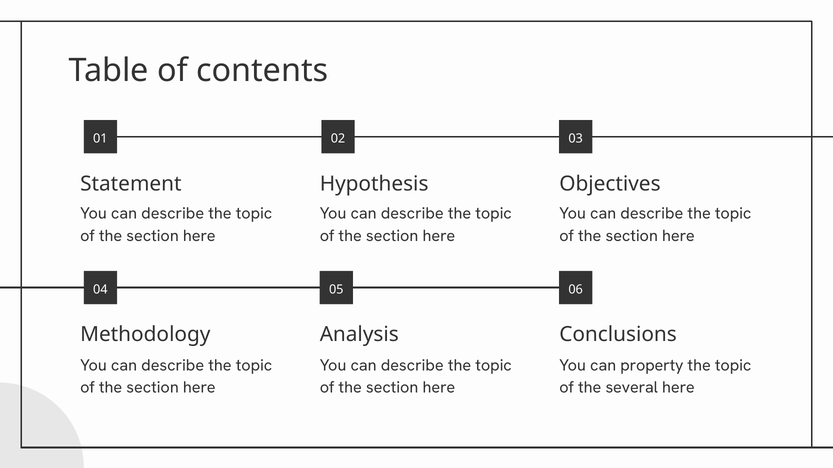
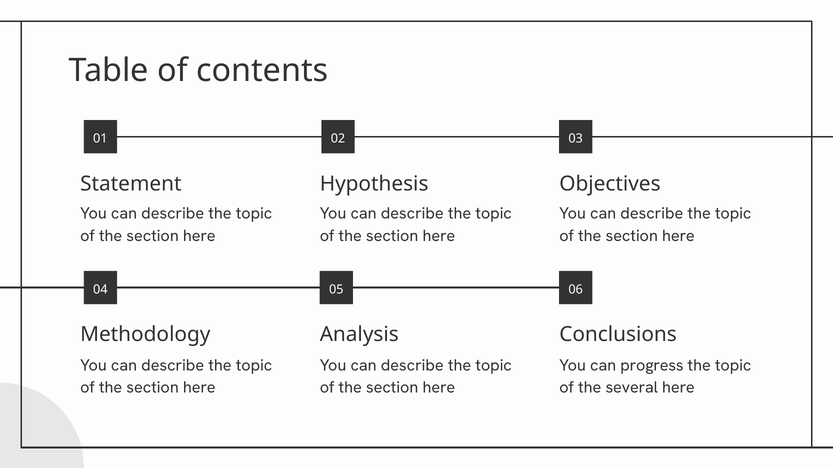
property: property -> progress
